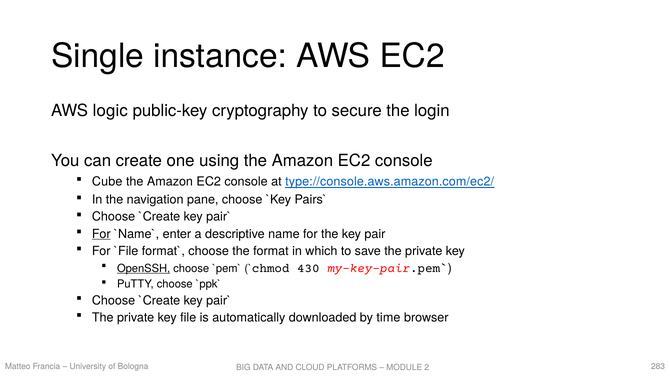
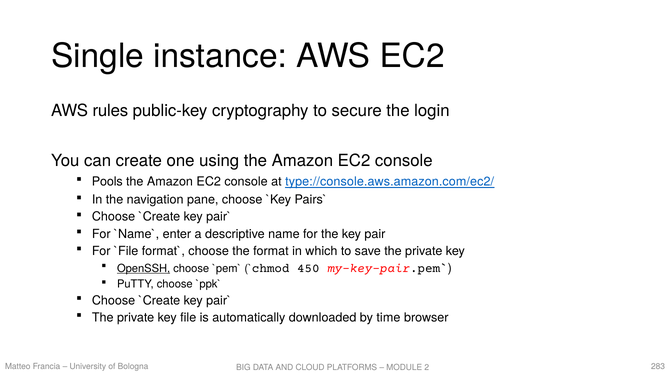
logic: logic -> rules
Cube: Cube -> Pools
For at (101, 234) underline: present -> none
430: 430 -> 450
